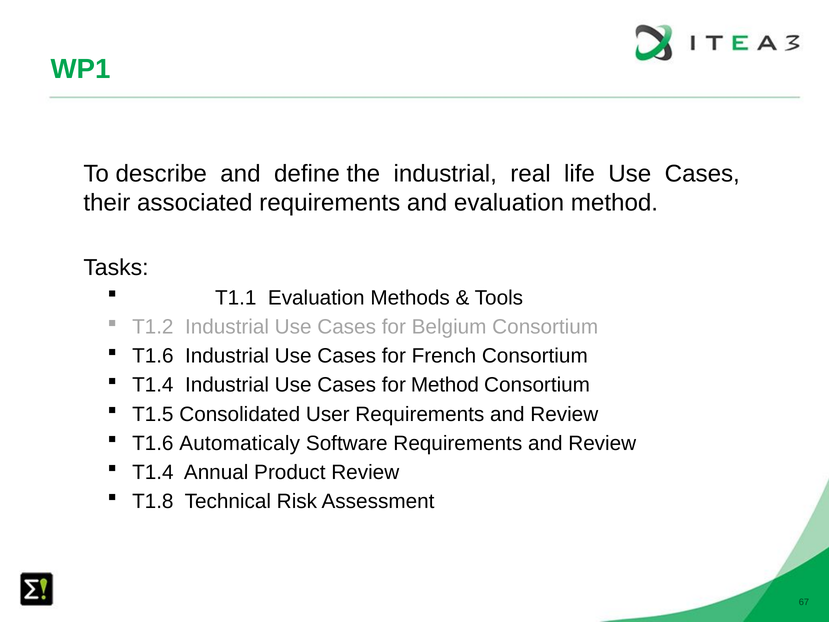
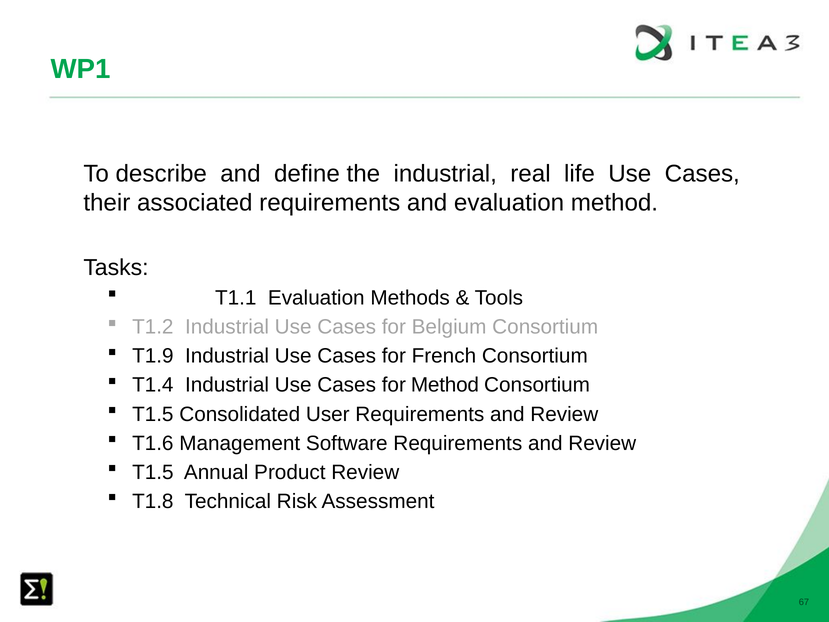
T1.6 at (153, 356): T1.6 -> T1.9
Automaticaly: Automaticaly -> Management
T1.4 at (153, 472): T1.4 -> T1.5
